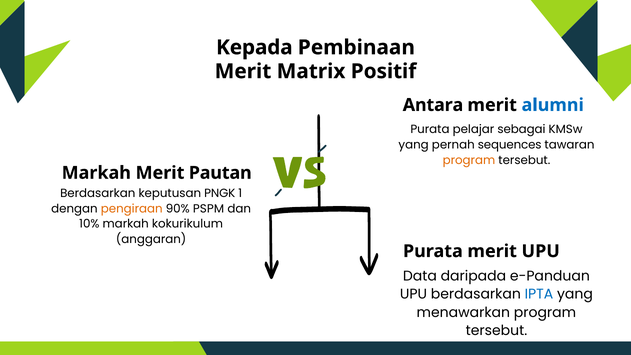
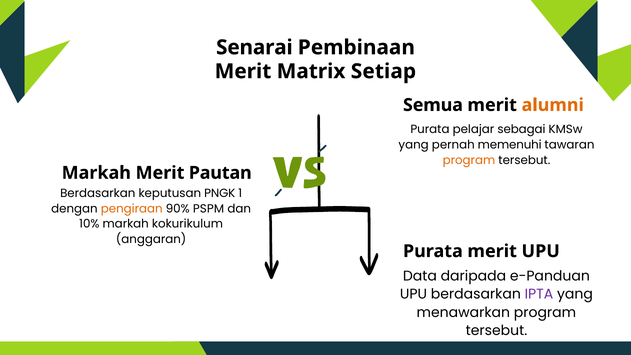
Kepada: Kepada -> Senarai
Positif: Positif -> Setiap
Antara: Antara -> Semua
alumni colour: blue -> orange
sequences: sequences -> memenuhi
IPTA colour: blue -> purple
